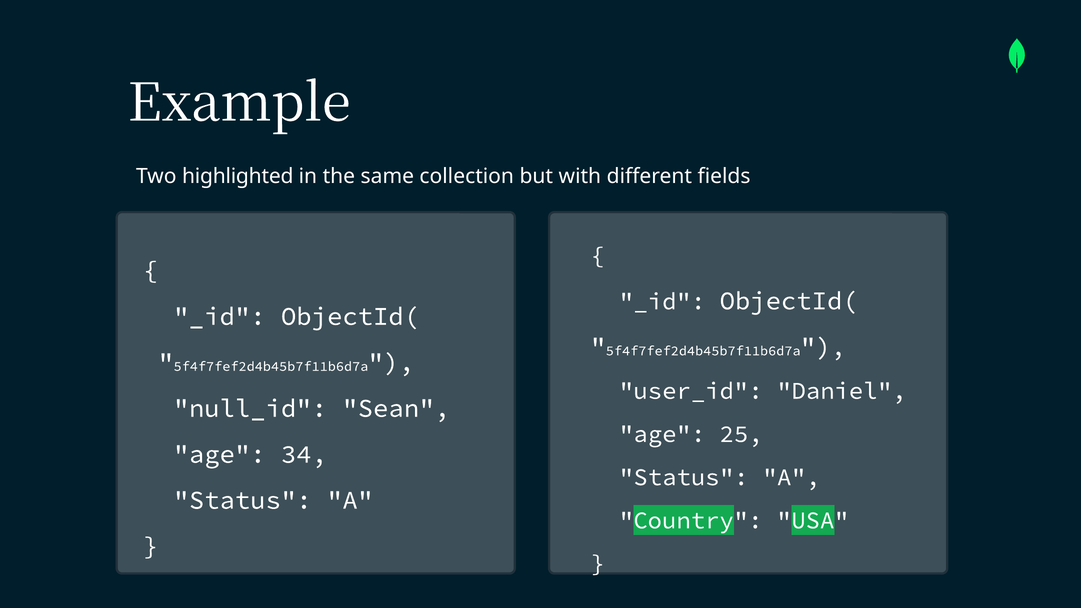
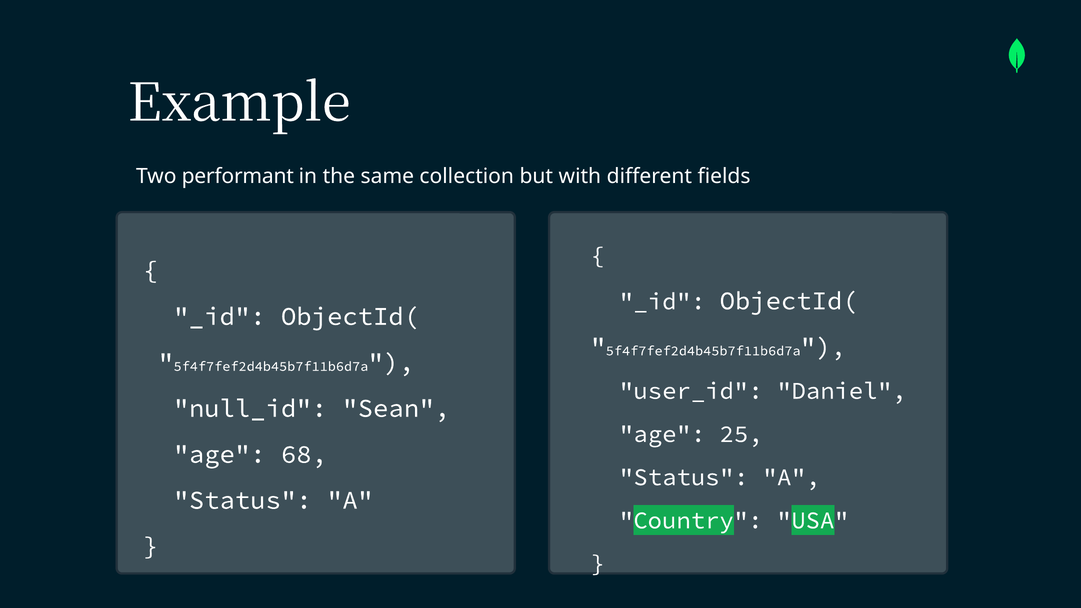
highlighted: highlighted -> performant
34: 34 -> 68
